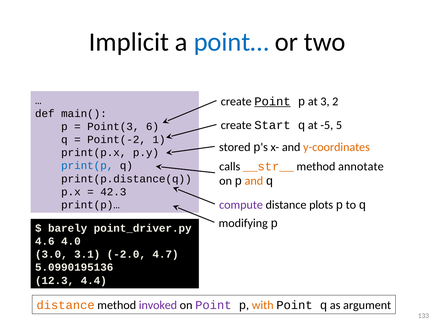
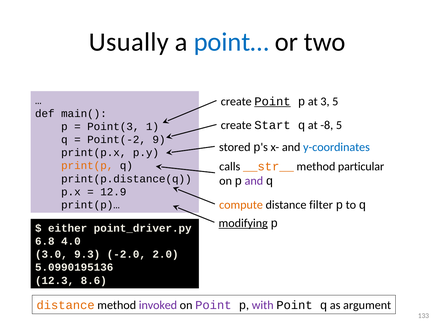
Implicit: Implicit -> Usually
3 2: 2 -> 5
-5: -5 -> -8
6: 6 -> 1
1: 1 -> 9
y-coordinates colour: orange -> blue
annotate: annotate -> particular
print(p colour: blue -> orange
and at (254, 181) colour: orange -> purple
42.3: 42.3 -> 12.9
compute colour: purple -> orange
plots: plots -> filter
modifying underline: none -> present
barely: barely -> either
4.6: 4.6 -> 6.8
3.1: 3.1 -> 9.3
4.7: 4.7 -> 2.0
4.4: 4.4 -> 8.6
with colour: orange -> purple
